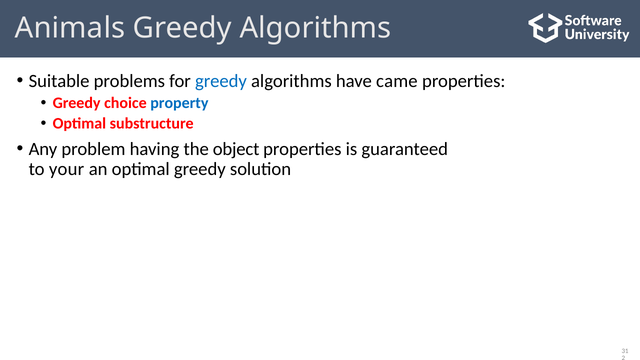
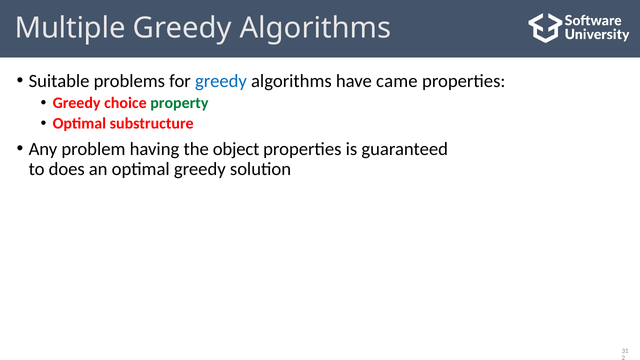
Animals: Animals -> Multiple
property colour: blue -> green
your: your -> does
